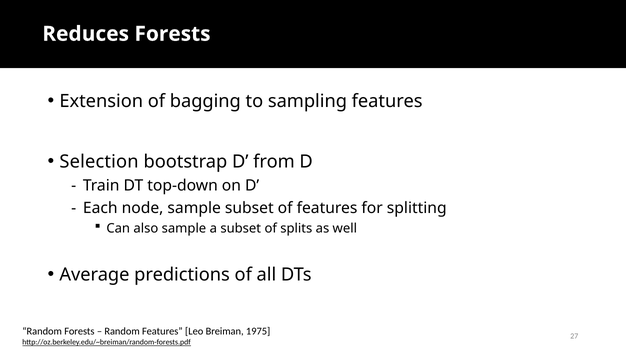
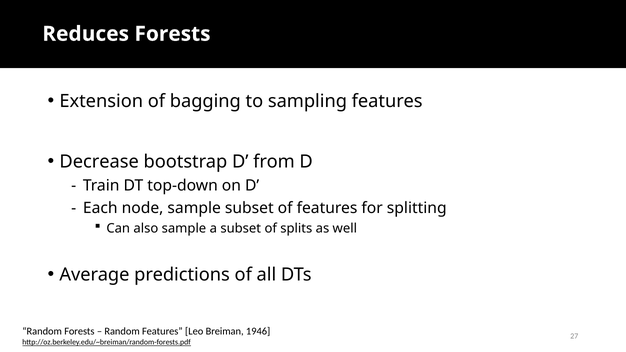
Selection: Selection -> Decrease
1975: 1975 -> 1946
